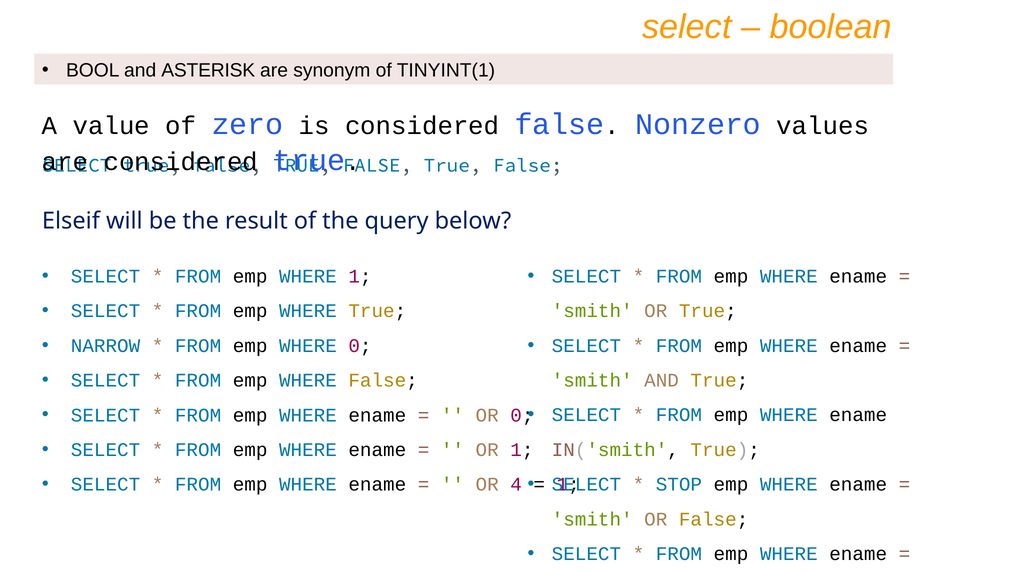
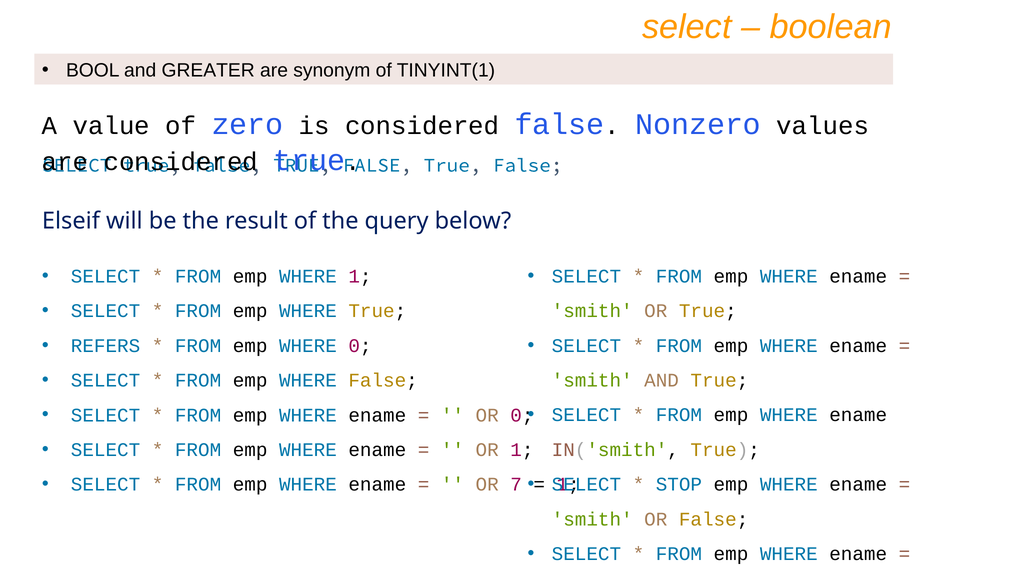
ASTERISK: ASTERISK -> GREATER
NARROW: NARROW -> REFERS
4: 4 -> 7
